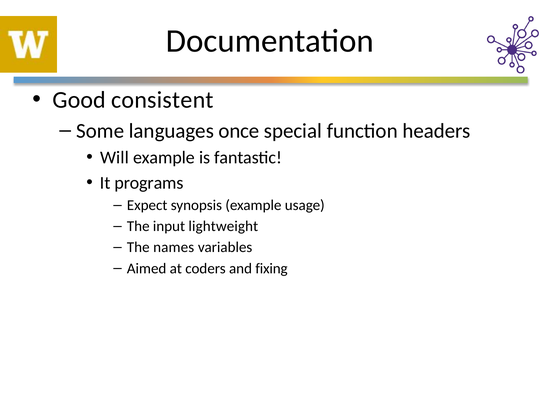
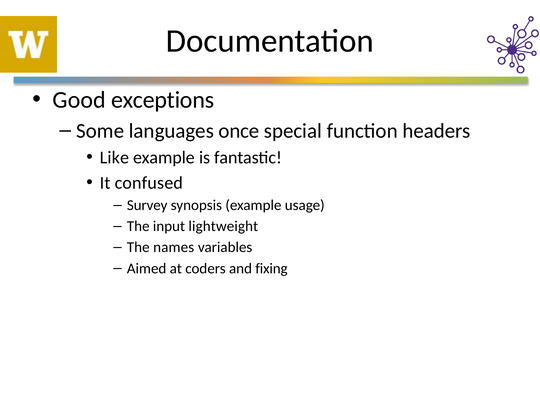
consistent: consistent -> exceptions
Will: Will -> Like
programs: programs -> confused
Expect: Expect -> Survey
